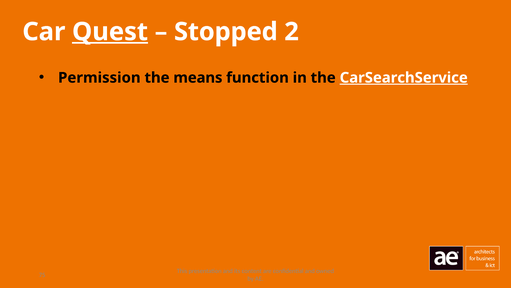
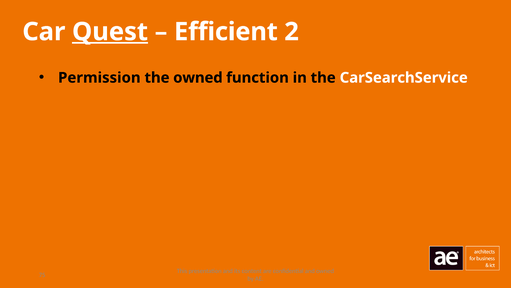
Stopped: Stopped -> Efficient
the means: means -> owned
CarSearchService underline: present -> none
